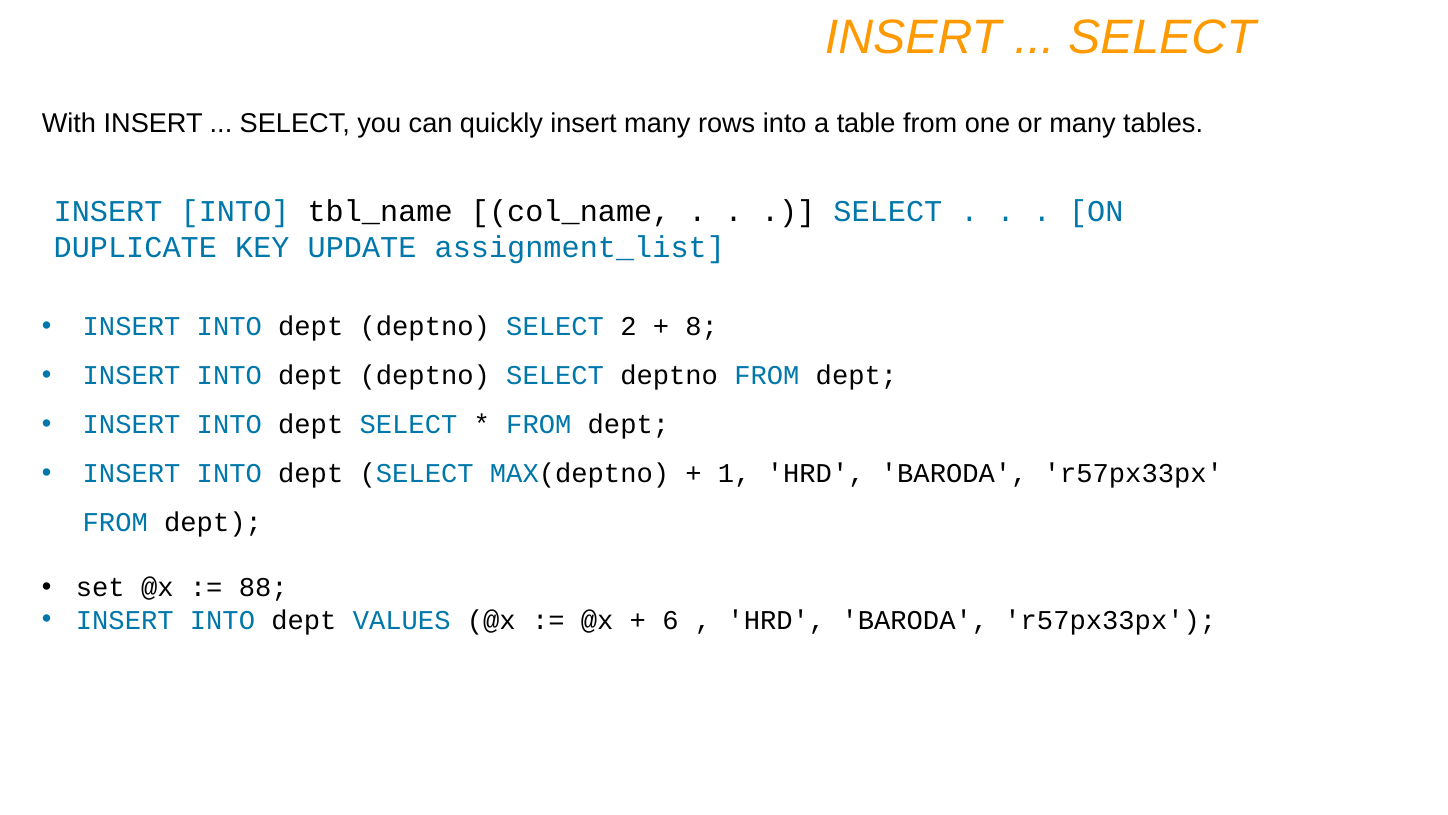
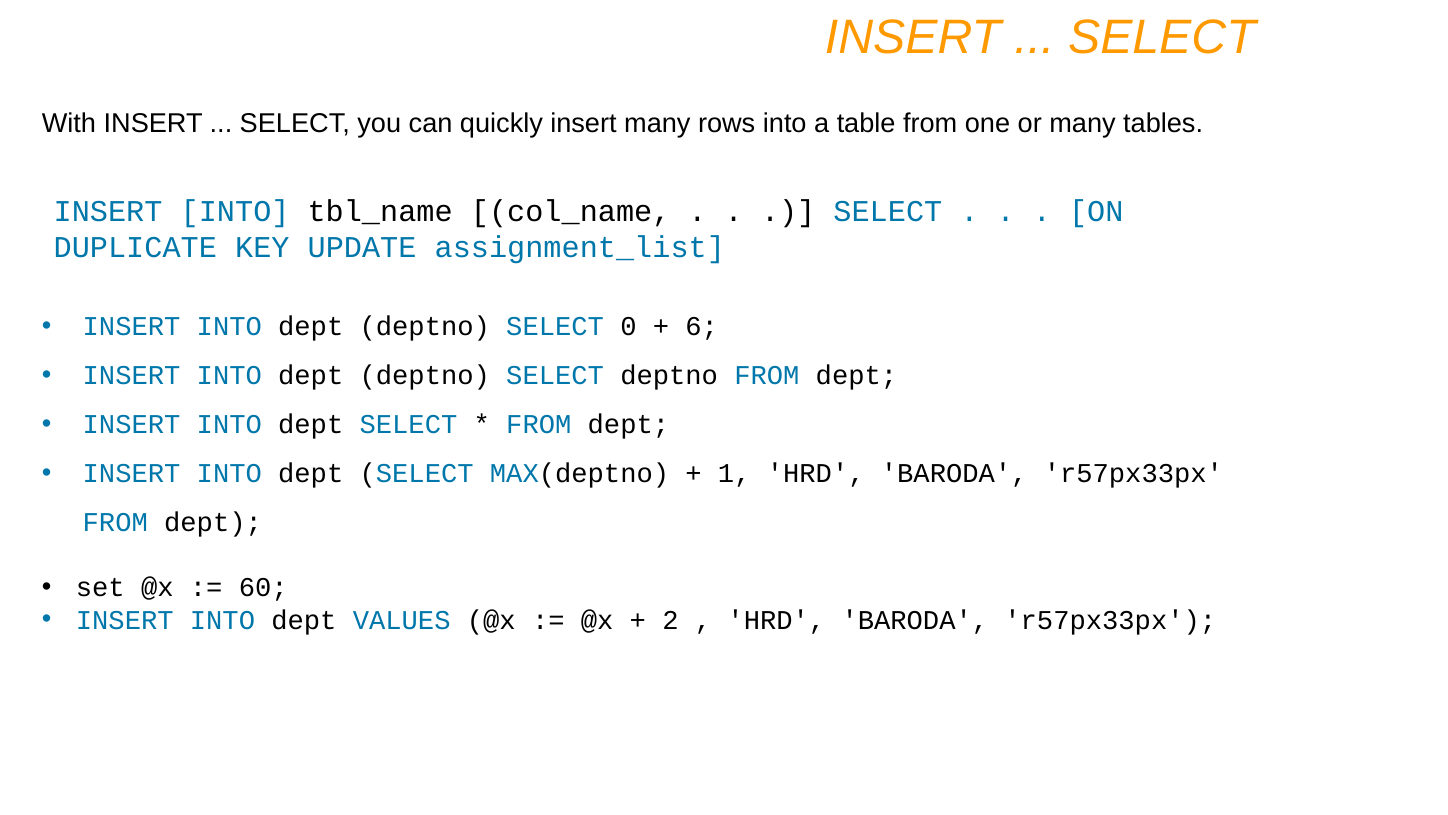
2: 2 -> 0
8: 8 -> 6
88: 88 -> 60
6: 6 -> 2
